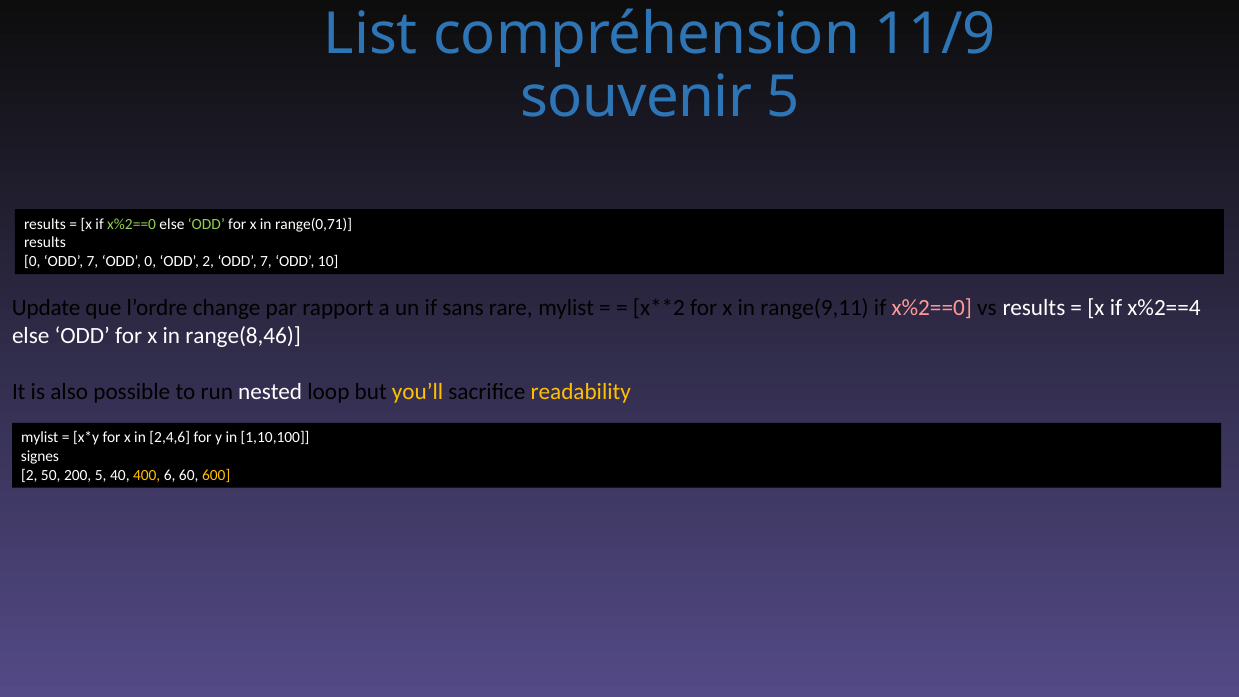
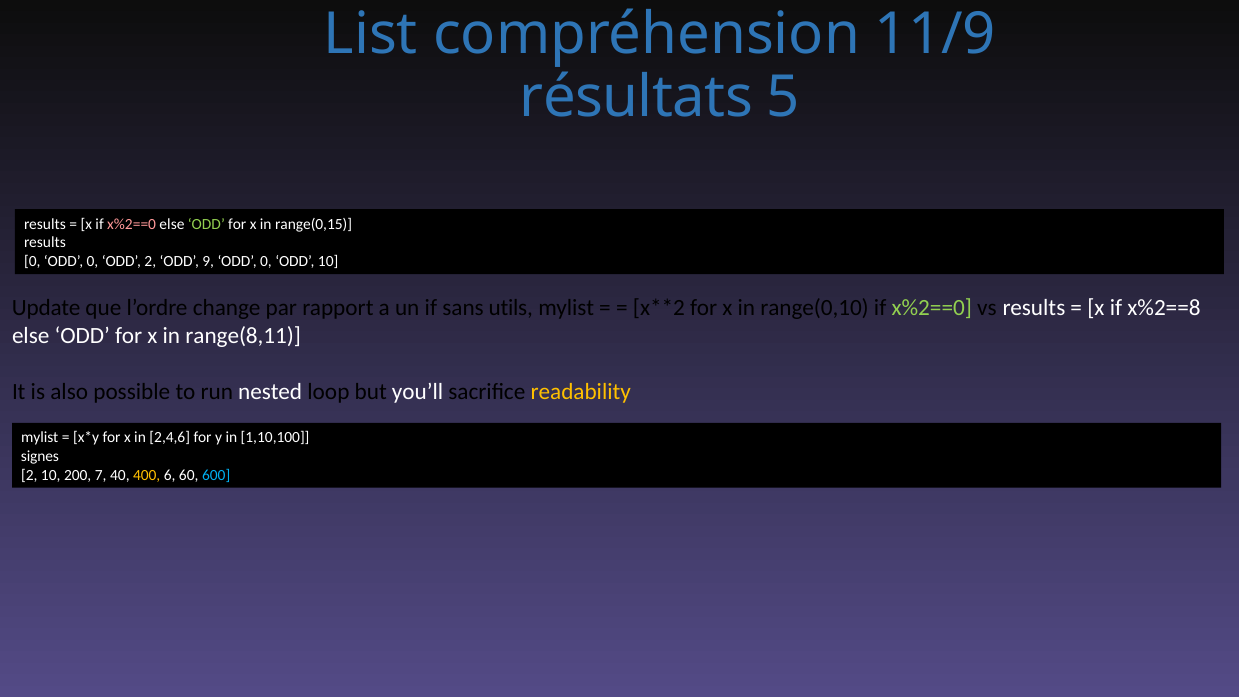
souvenir: souvenir -> résultats
x%2==0 at (132, 224) colour: light green -> pink
range(0,71: range(0,71 -> range(0,15
0 ODD 7: 7 -> 0
ODD 0: 0 -> 2
ODD 2: 2 -> 9
7 at (266, 261): 7 -> 0
rare: rare -> utils
range(9,11: range(9,11 -> range(0,10
x%2==0 at (932, 308) colour: pink -> light green
x%2==4: x%2==4 -> x%2==8
range(8,46: range(8,46 -> range(8,11
you’ll colour: yellow -> white
2 50: 50 -> 10
200 5: 5 -> 7
600 colour: yellow -> light blue
